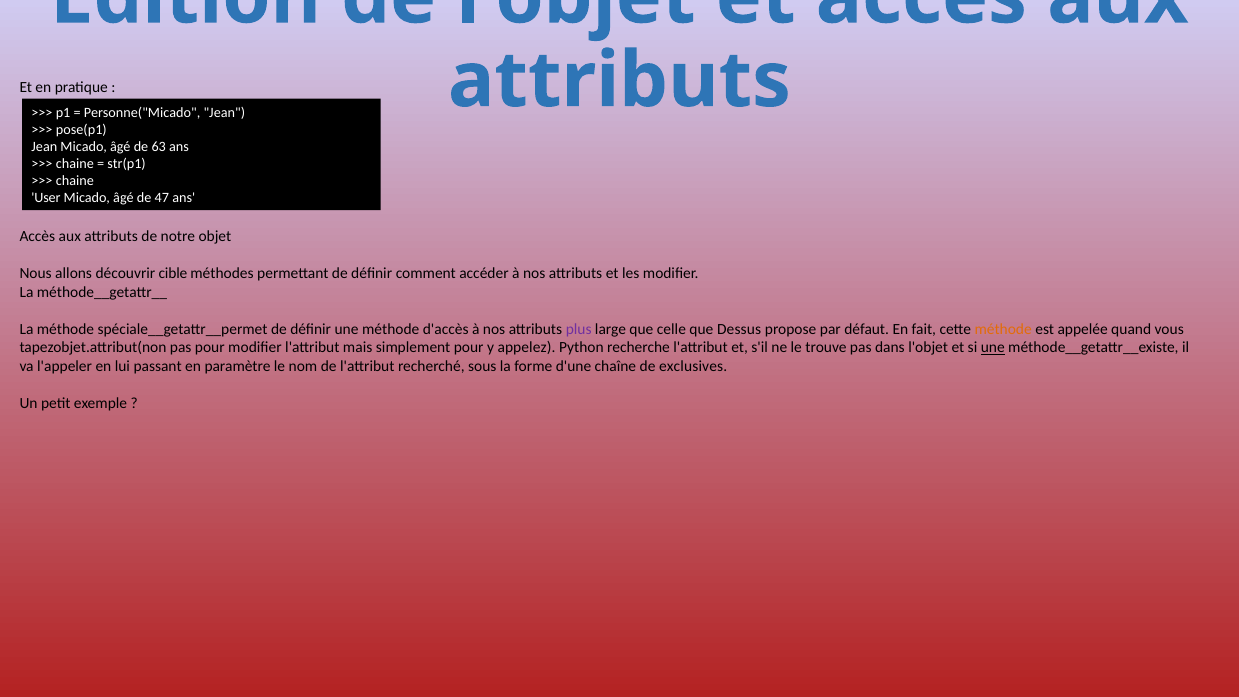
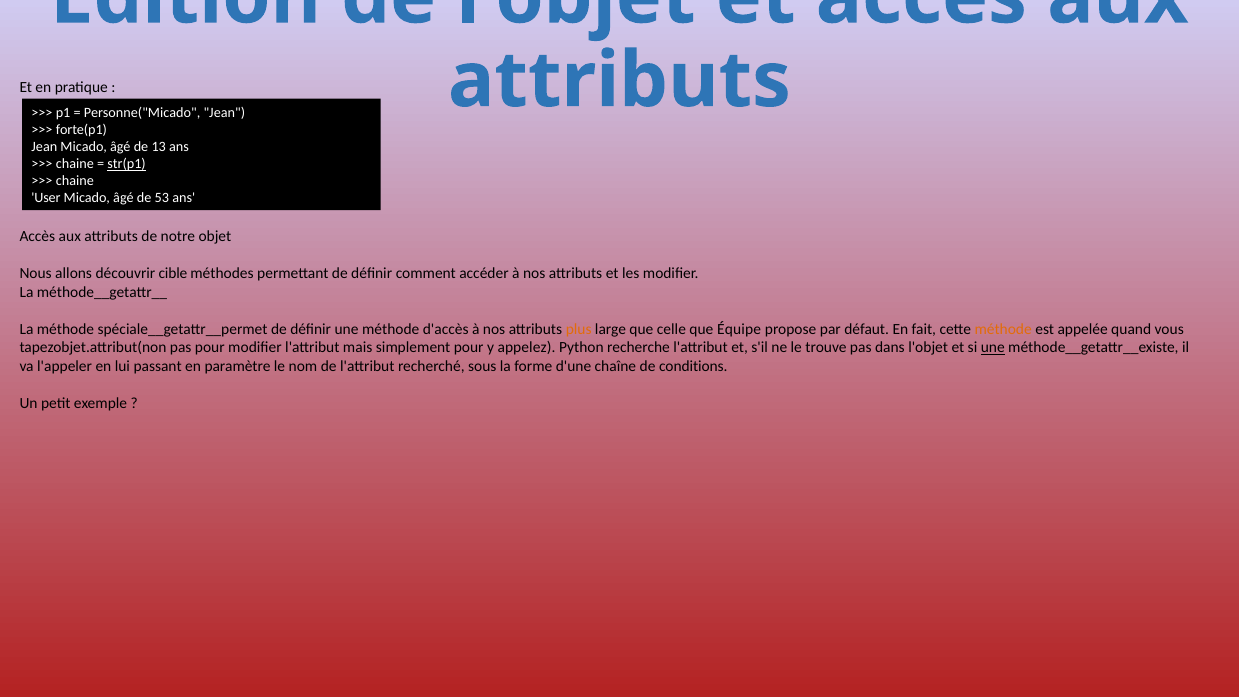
pose(p1: pose(p1 -> forte(p1
63: 63 -> 13
str(p1 underline: none -> present
47: 47 -> 53
plus colour: purple -> orange
Dessus: Dessus -> Équipe
exclusives: exclusives -> conditions
